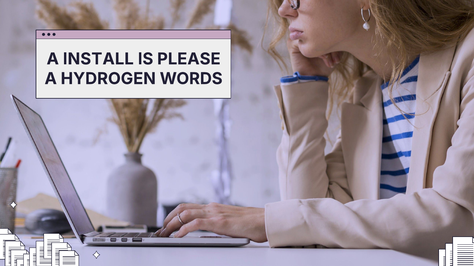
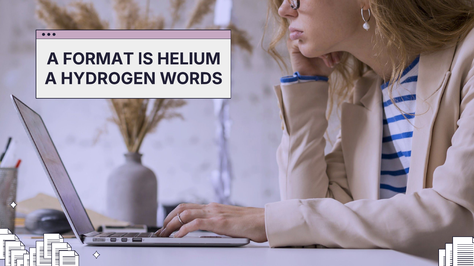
INSTALL: INSTALL -> FORMAT
PLEASE: PLEASE -> HELIUM
